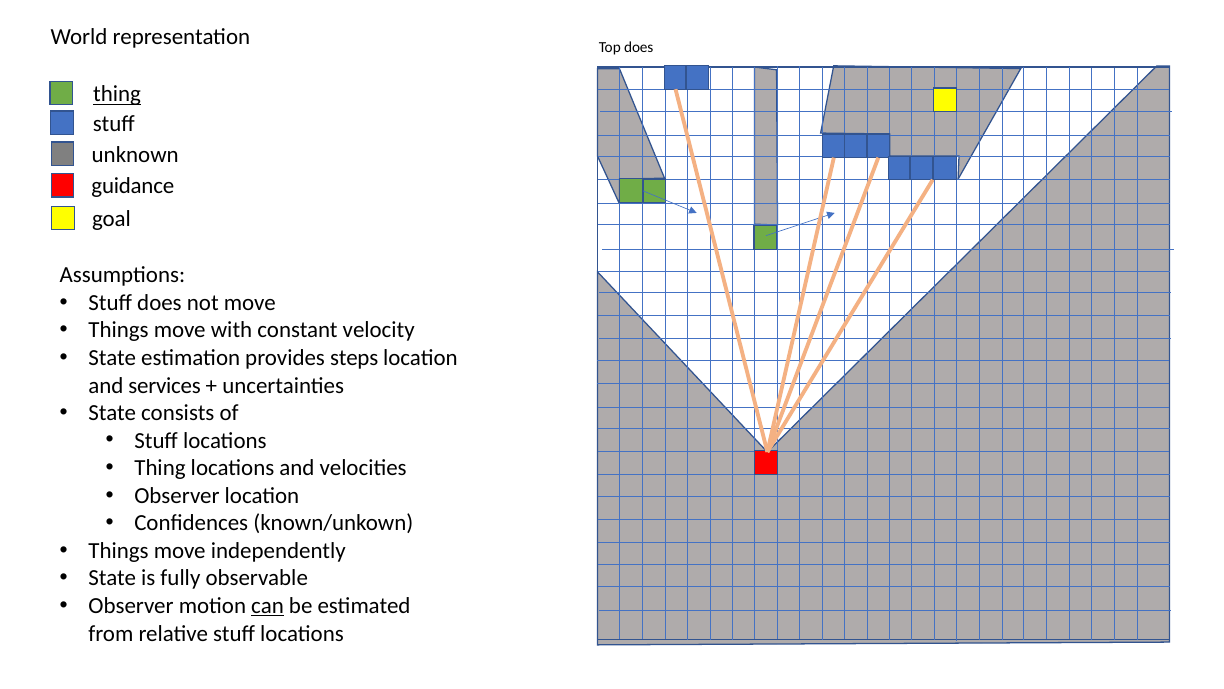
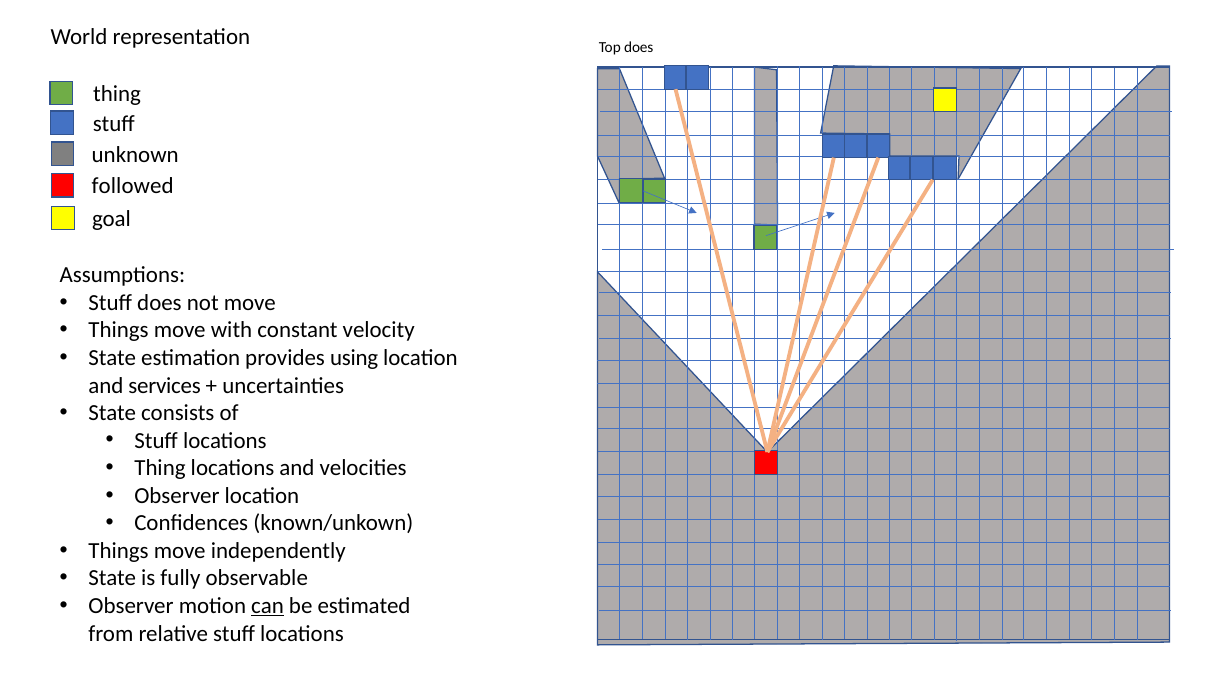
thing at (117, 94) underline: present -> none
guidance: guidance -> followed
steps: steps -> using
